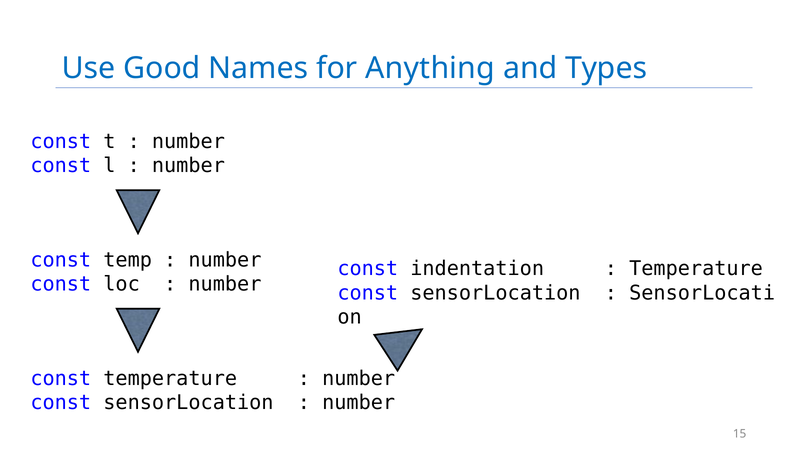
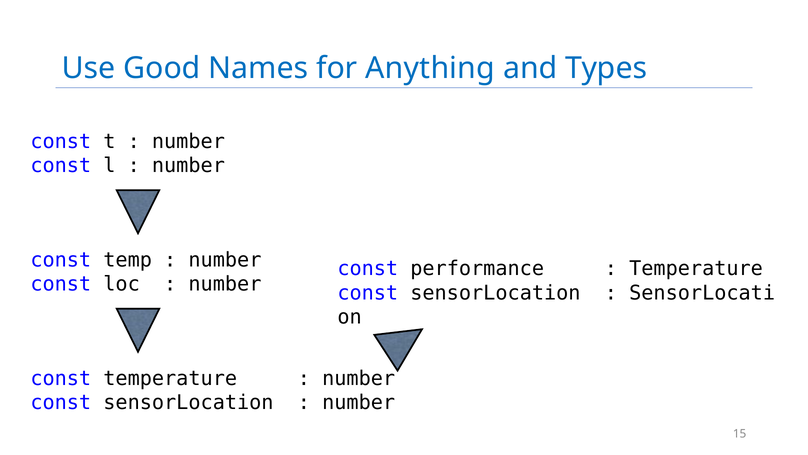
indentation: indentation -> performance
